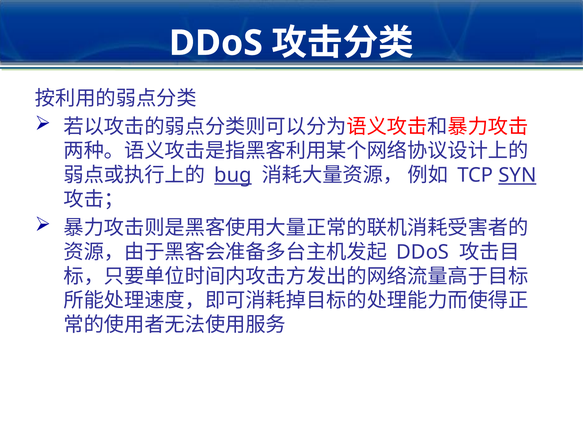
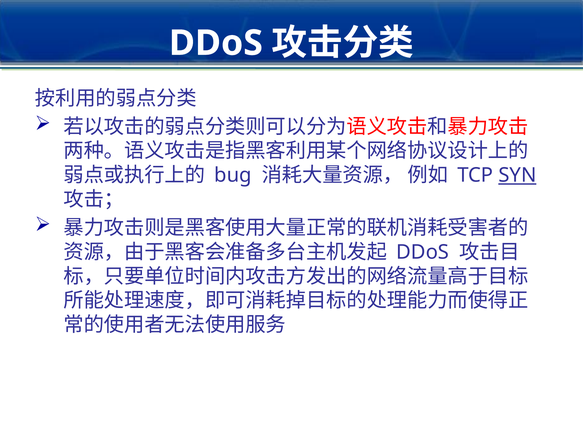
bug underline: present -> none
